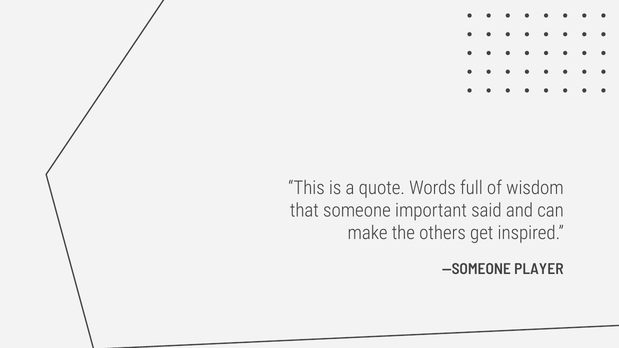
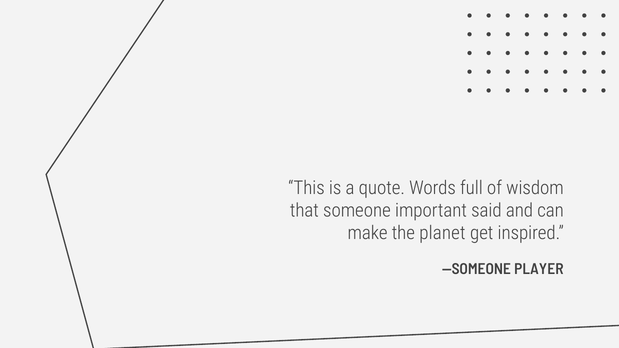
others: others -> planet
